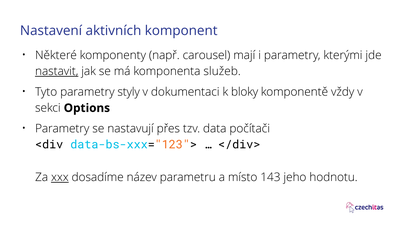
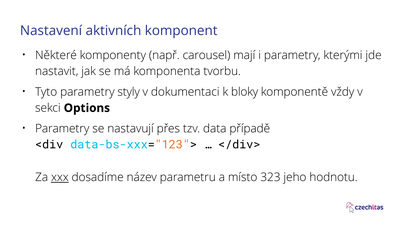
nastavit underline: present -> none
služeb: služeb -> tvorbu
počítači: počítači -> případě
143: 143 -> 323
